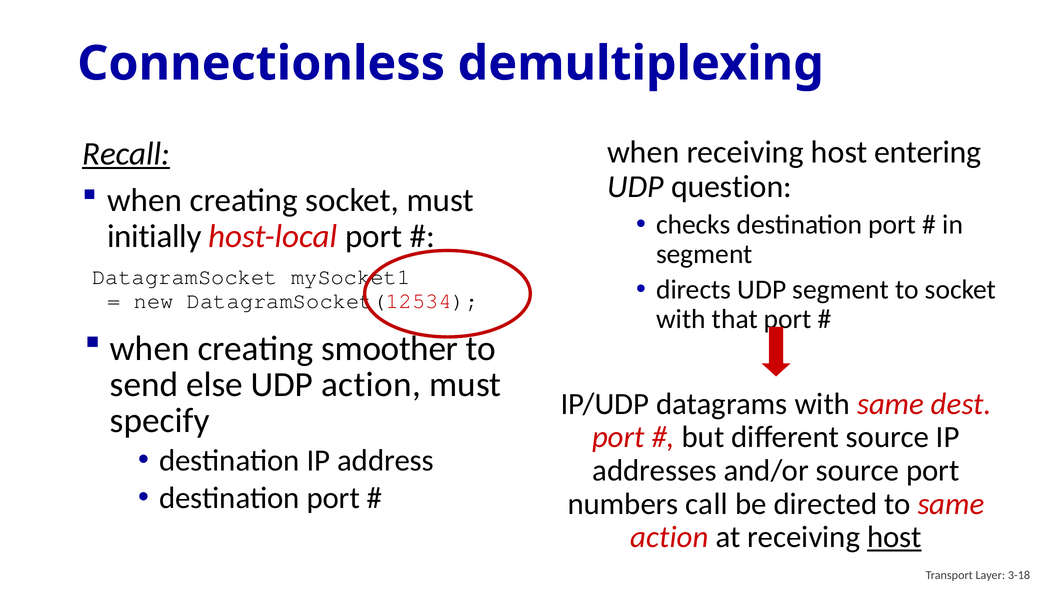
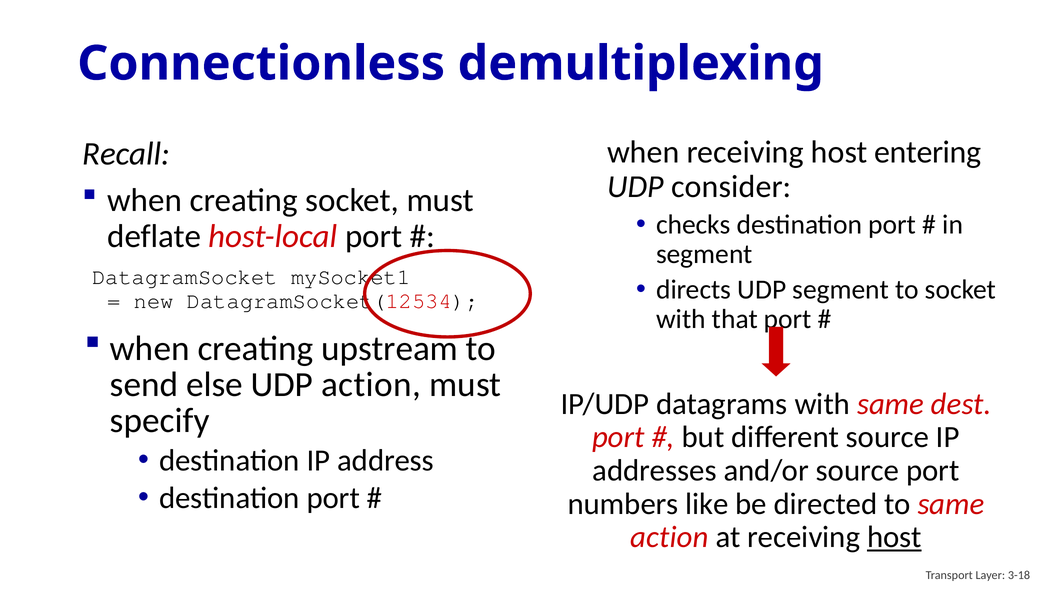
Recall underline: present -> none
question: question -> consider
initially: initially -> deflate
smoother: smoother -> upstream
call: call -> like
